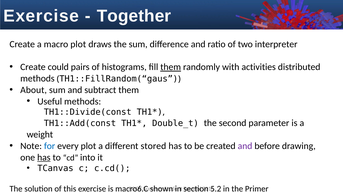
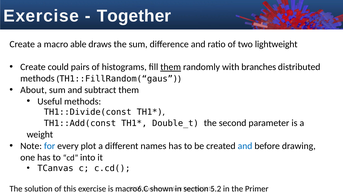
macro plot: plot -> able
interpreter: interpreter -> lightweight
activities: activities -> branches
stored: stored -> names
and at (245, 146) colour: purple -> blue
has at (44, 157) underline: present -> none
